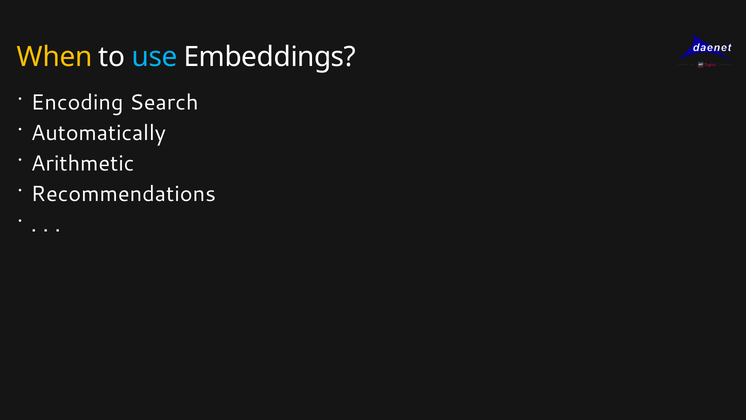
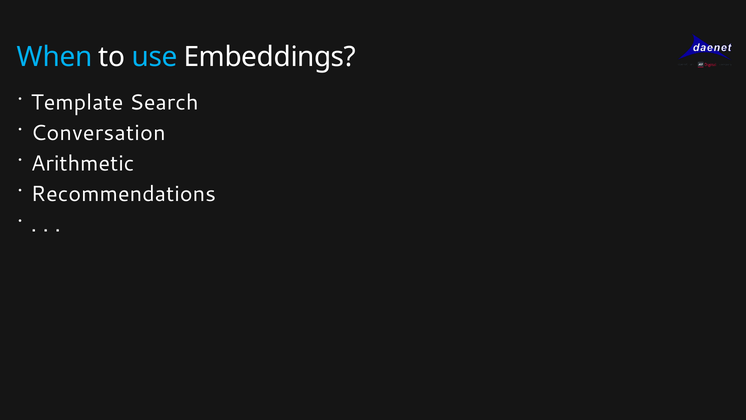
When colour: yellow -> light blue
Encoding: Encoding -> Template
Automatically: Automatically -> Conversation
